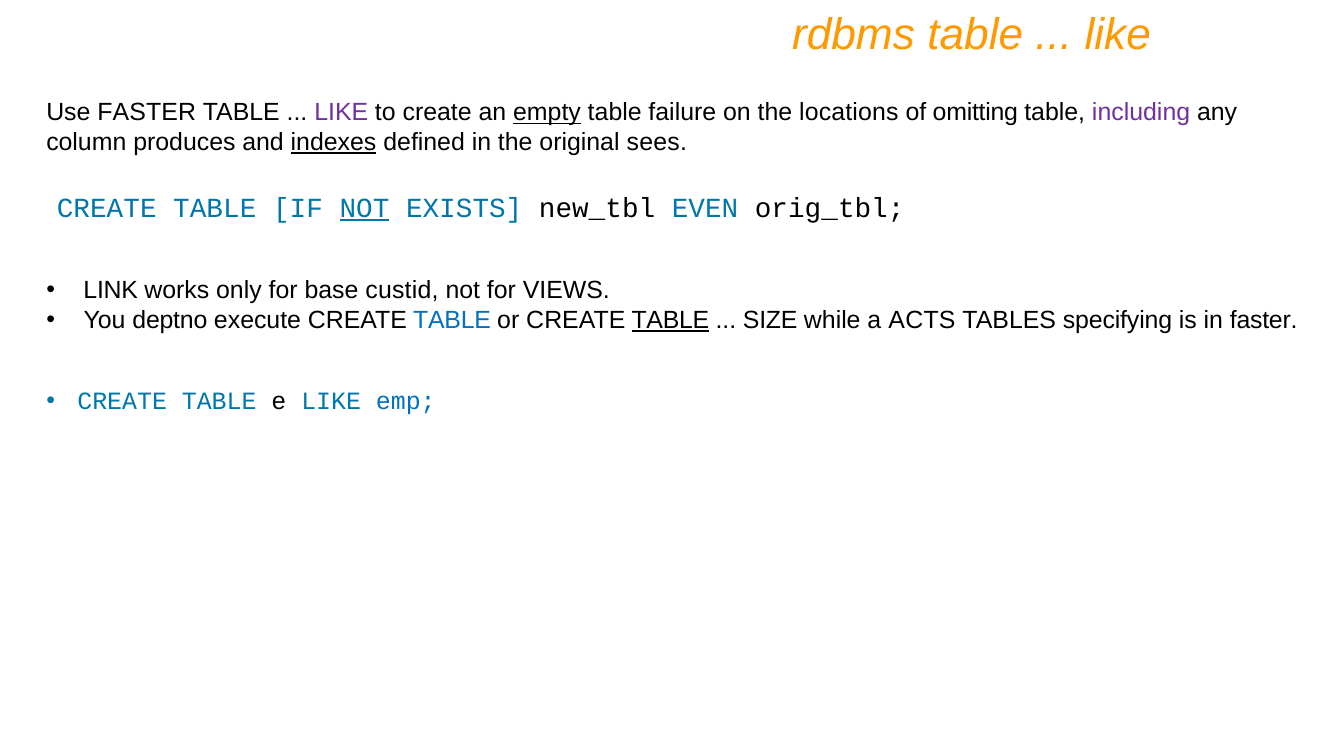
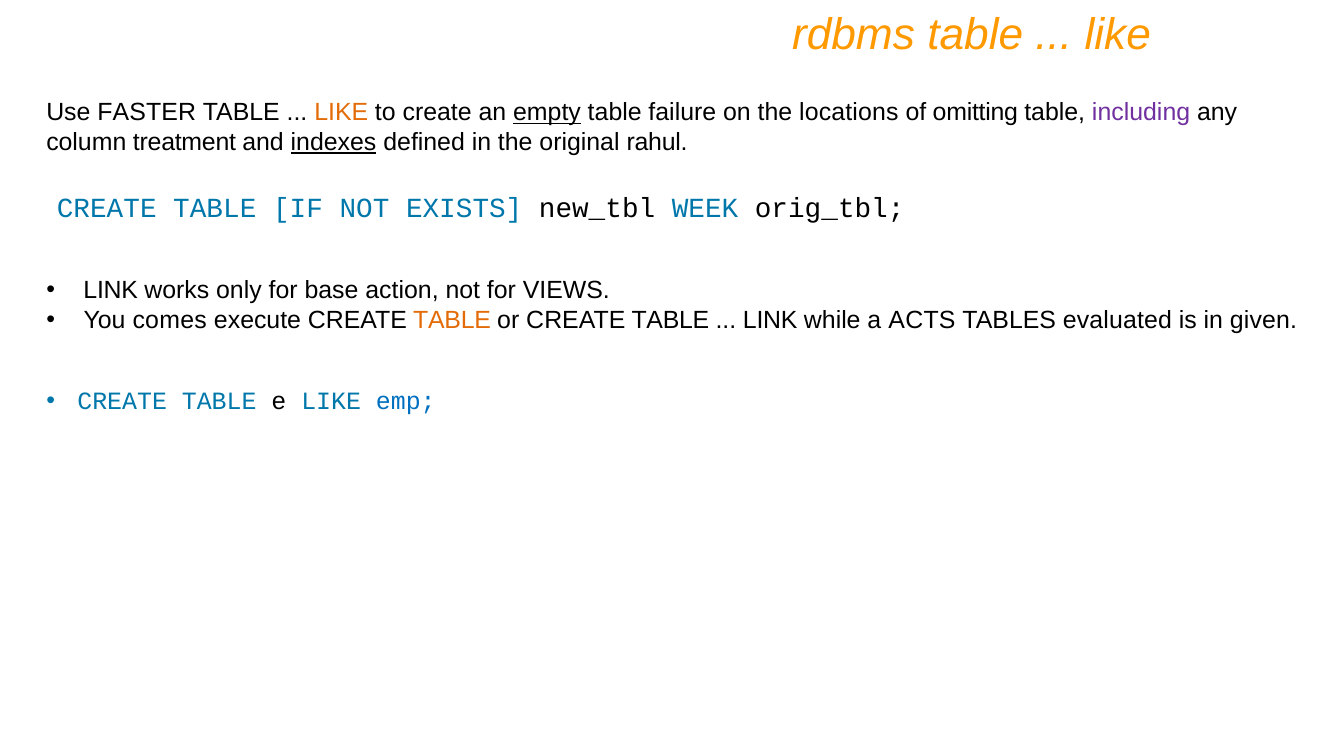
LIKE at (341, 113) colour: purple -> orange
produces: produces -> treatment
sees: sees -> rahul
NOT at (364, 209) underline: present -> none
EVEN: EVEN -> WEEK
custid: custid -> action
deptno: deptno -> comes
TABLE at (452, 320) colour: blue -> orange
TABLE at (670, 320) underline: present -> none
SIZE at (770, 320): SIZE -> LINK
specifying: specifying -> evaluated
in faster: faster -> given
